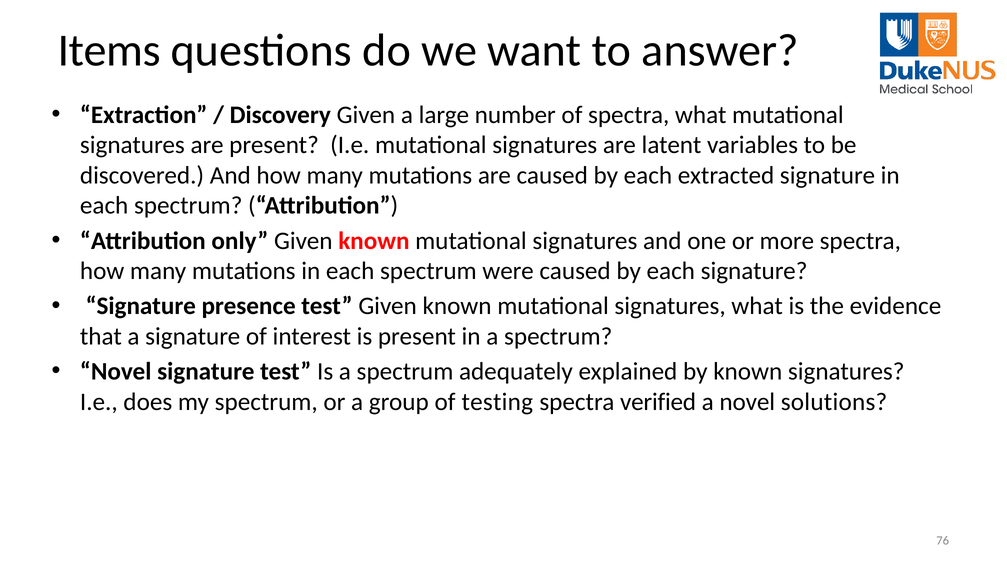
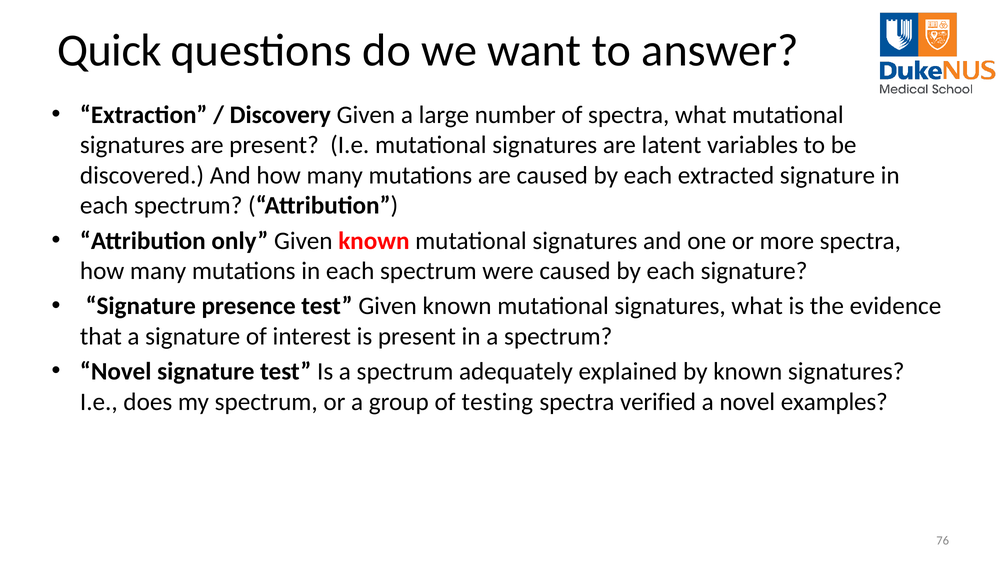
Items: Items -> Quick
solutions: solutions -> examples
